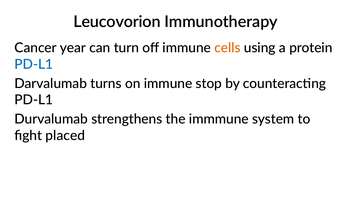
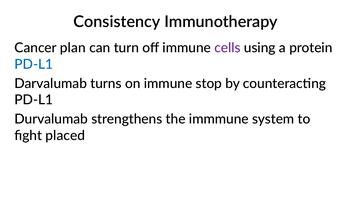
Leucovorion: Leucovorion -> Consistency
year: year -> plan
cells colour: orange -> purple
